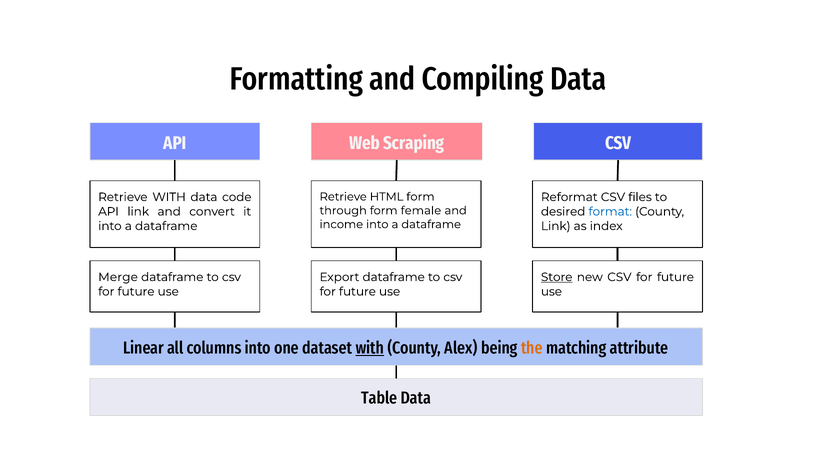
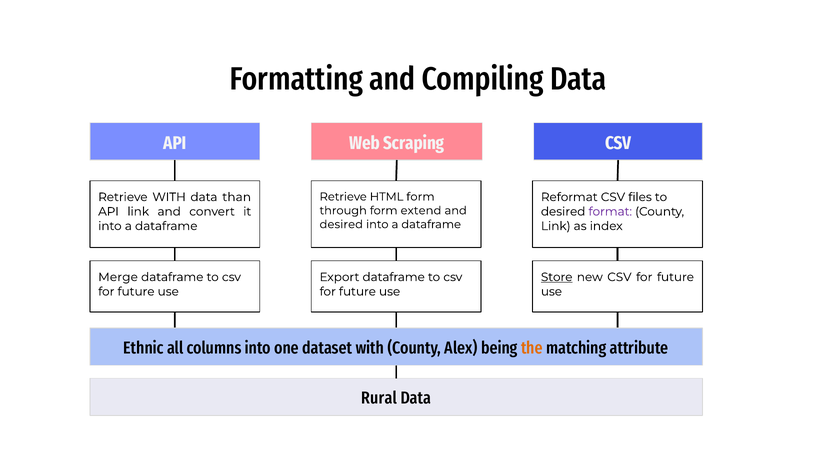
code: code -> than
female: female -> extend
format colour: blue -> purple
income at (341, 225): income -> desired
Linear: Linear -> Ethnic
with at (370, 348) underline: present -> none
Table: Table -> Rural
